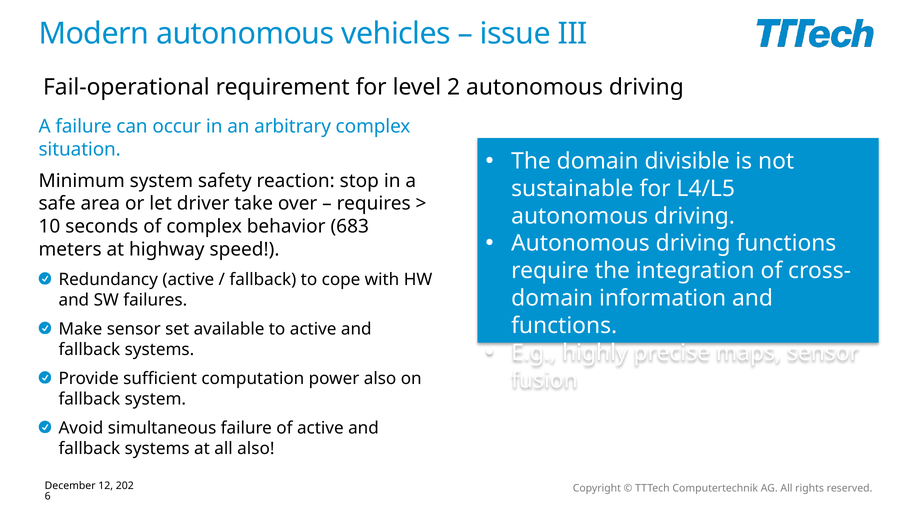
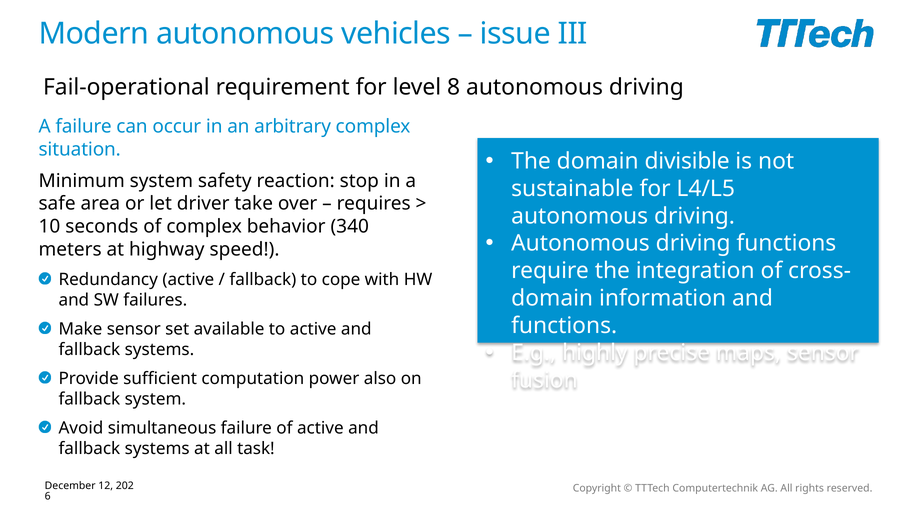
2: 2 -> 8
683: 683 -> 340
all also: also -> task
